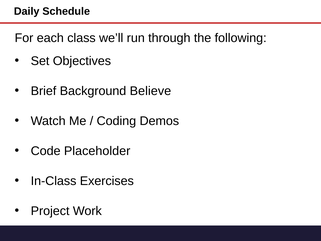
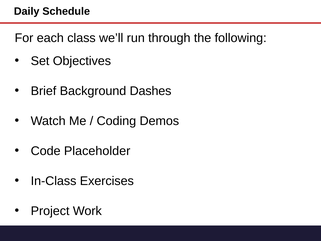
Believe: Believe -> Dashes
